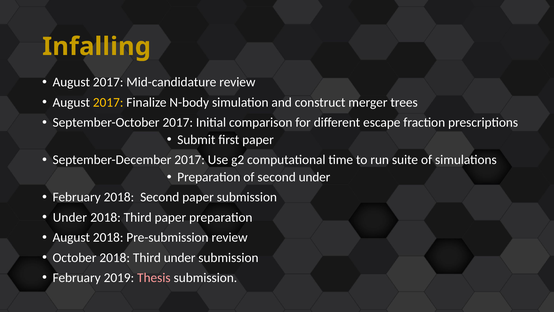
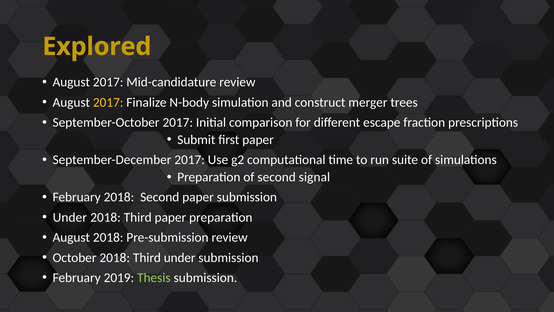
Infalling: Infalling -> Explored
second under: under -> signal
Thesis colour: pink -> light green
